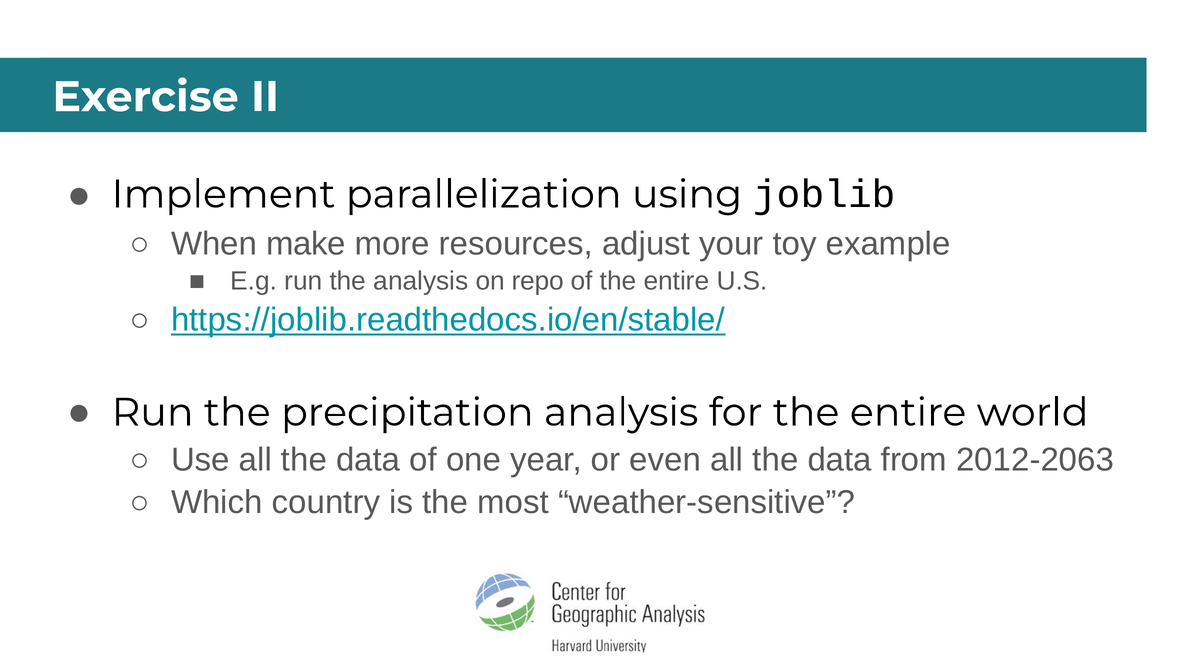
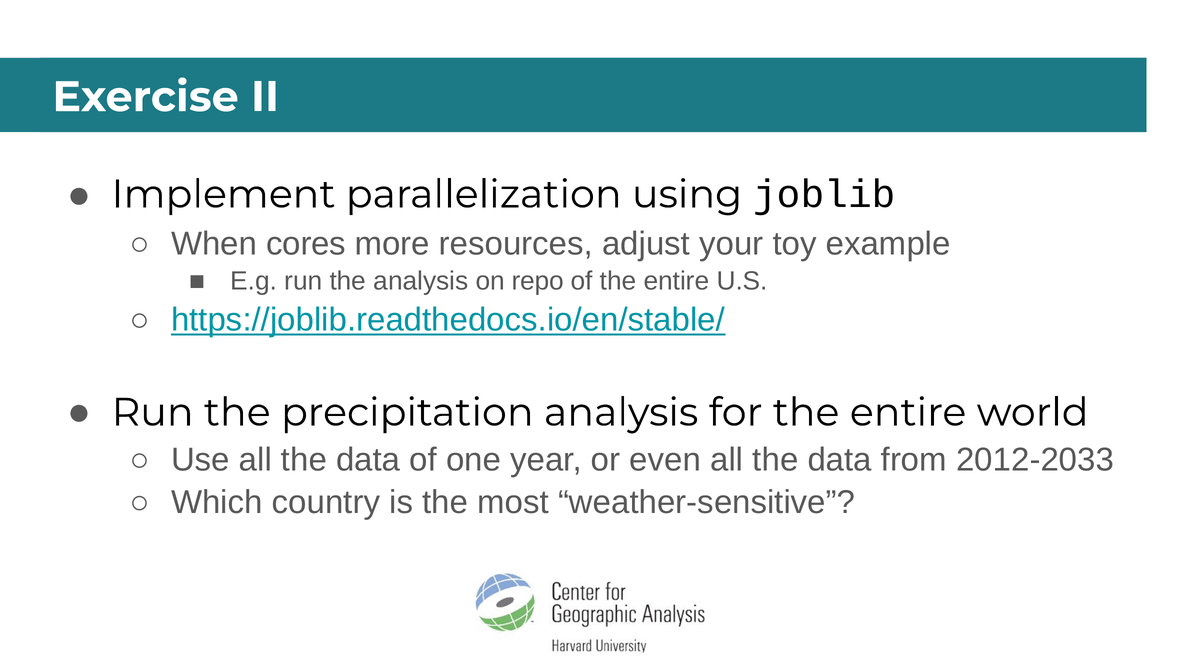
make: make -> cores
2012-2063: 2012-2063 -> 2012-2033
